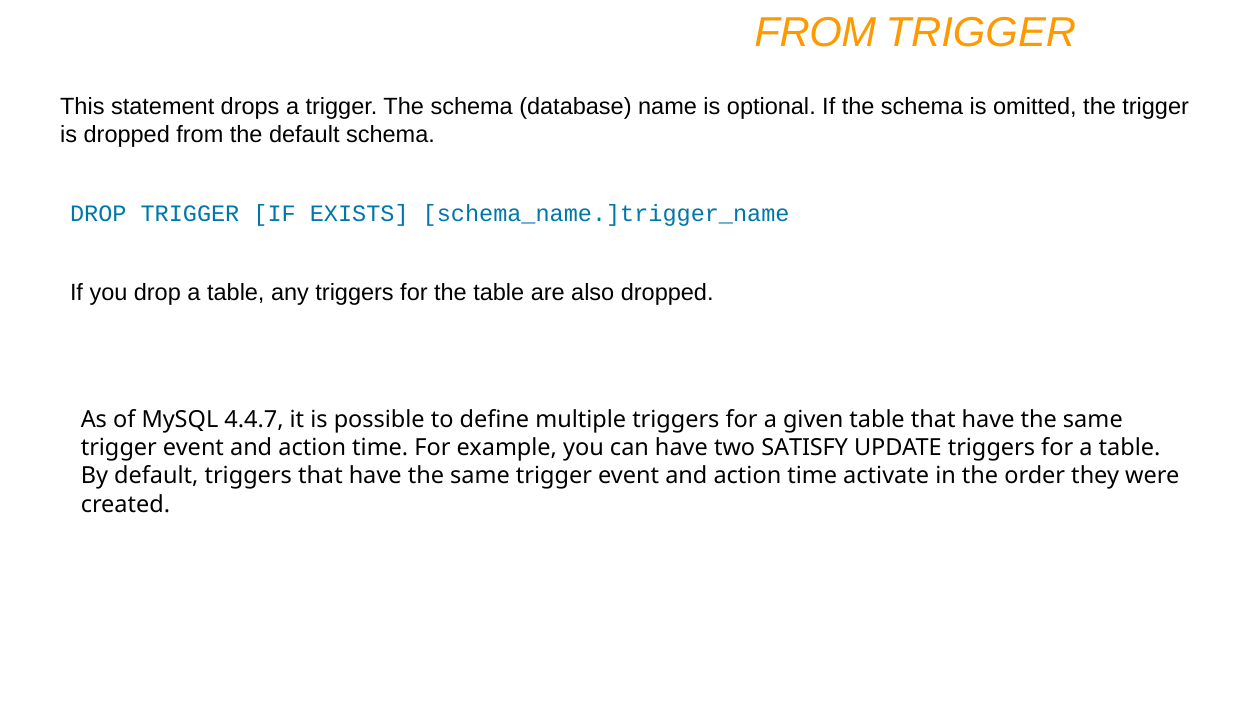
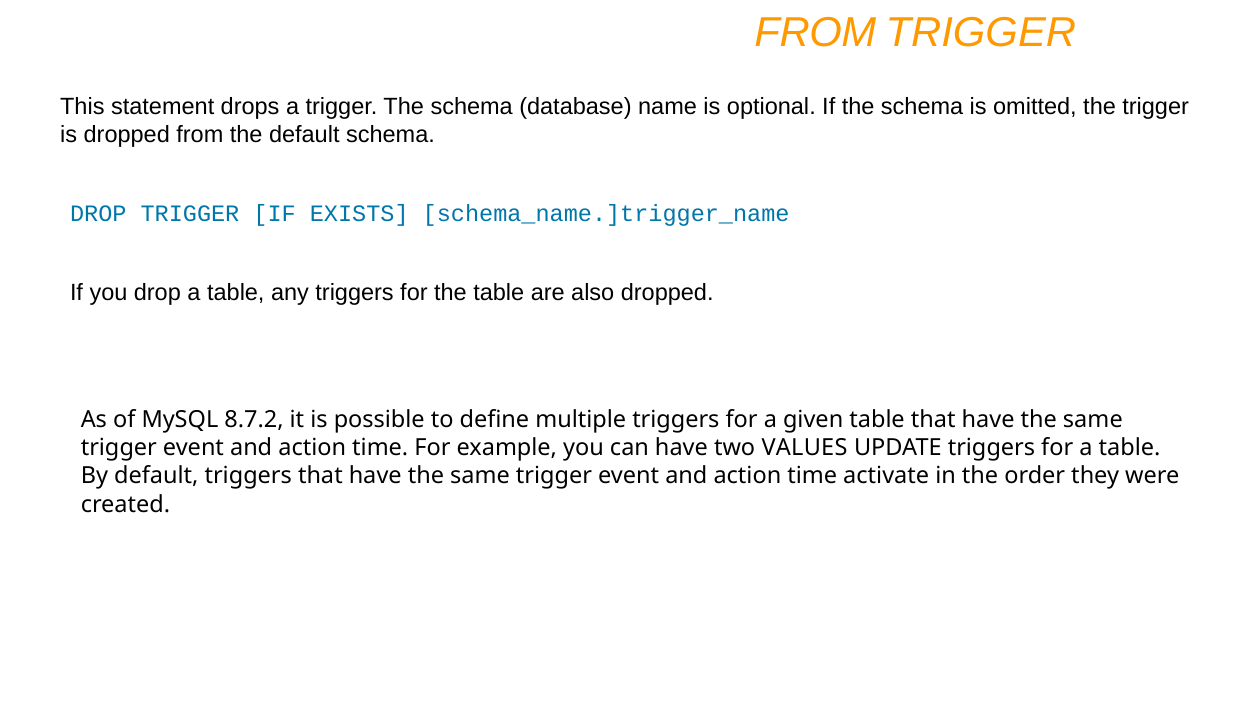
4.4.7: 4.4.7 -> 8.7.2
SATISFY: SATISFY -> VALUES
